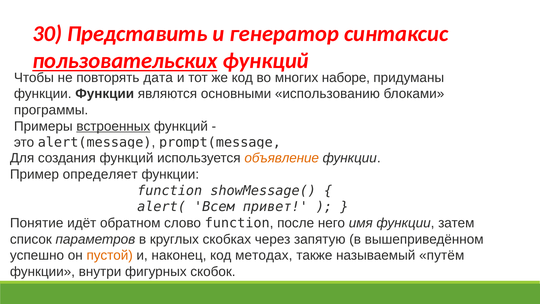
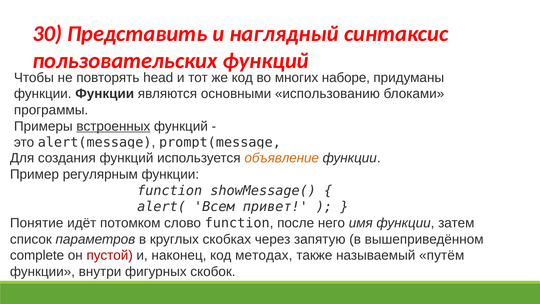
генератор: генератор -> наглядный
пользовательских underline: present -> none
дата: дата -> head
определяет: определяет -> регулярным
обратном: обратном -> потомком
успешно: успешно -> complete
пустой colour: orange -> red
